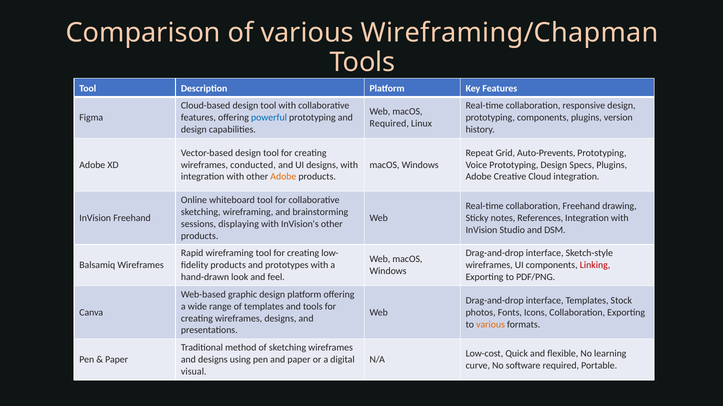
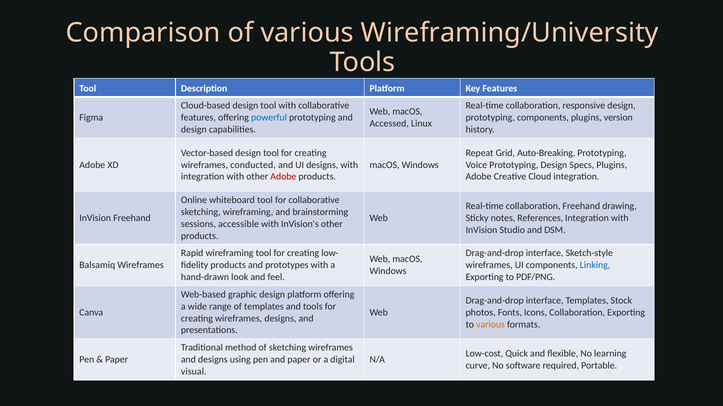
Wireframing/Chapman: Wireframing/Chapman -> Wireframing/University
Required at (389, 124): Required -> Accessed
Auto-Prevents: Auto-Prevents -> Auto-Breaking
Adobe at (283, 177) colour: orange -> red
displaying: displaying -> accessible
Linking colour: red -> blue
